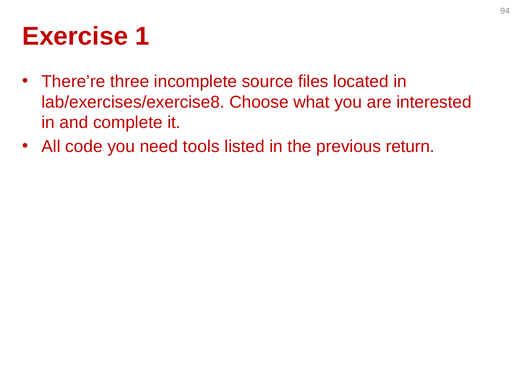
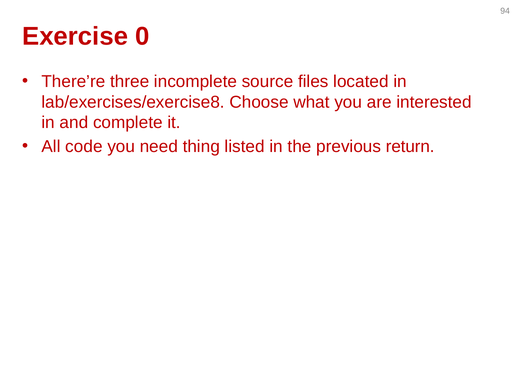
1: 1 -> 0
tools: tools -> thing
